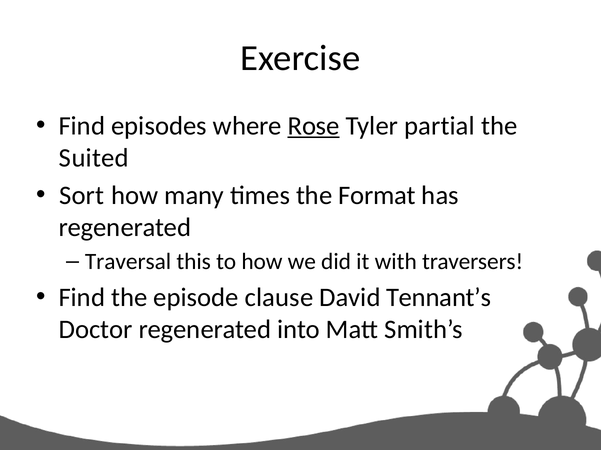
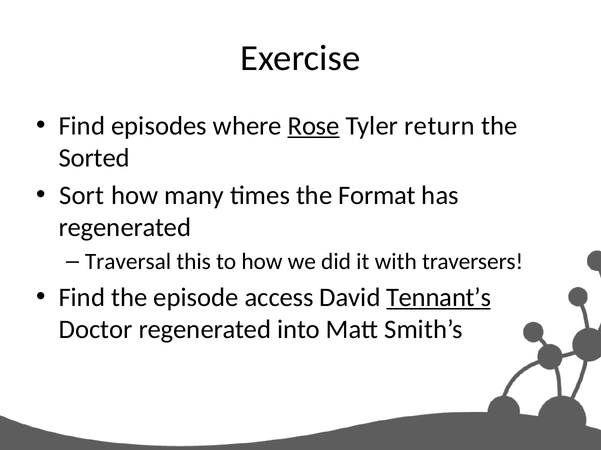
partial: partial -> return
Suited: Suited -> Sorted
clause: clause -> access
Tennant’s underline: none -> present
